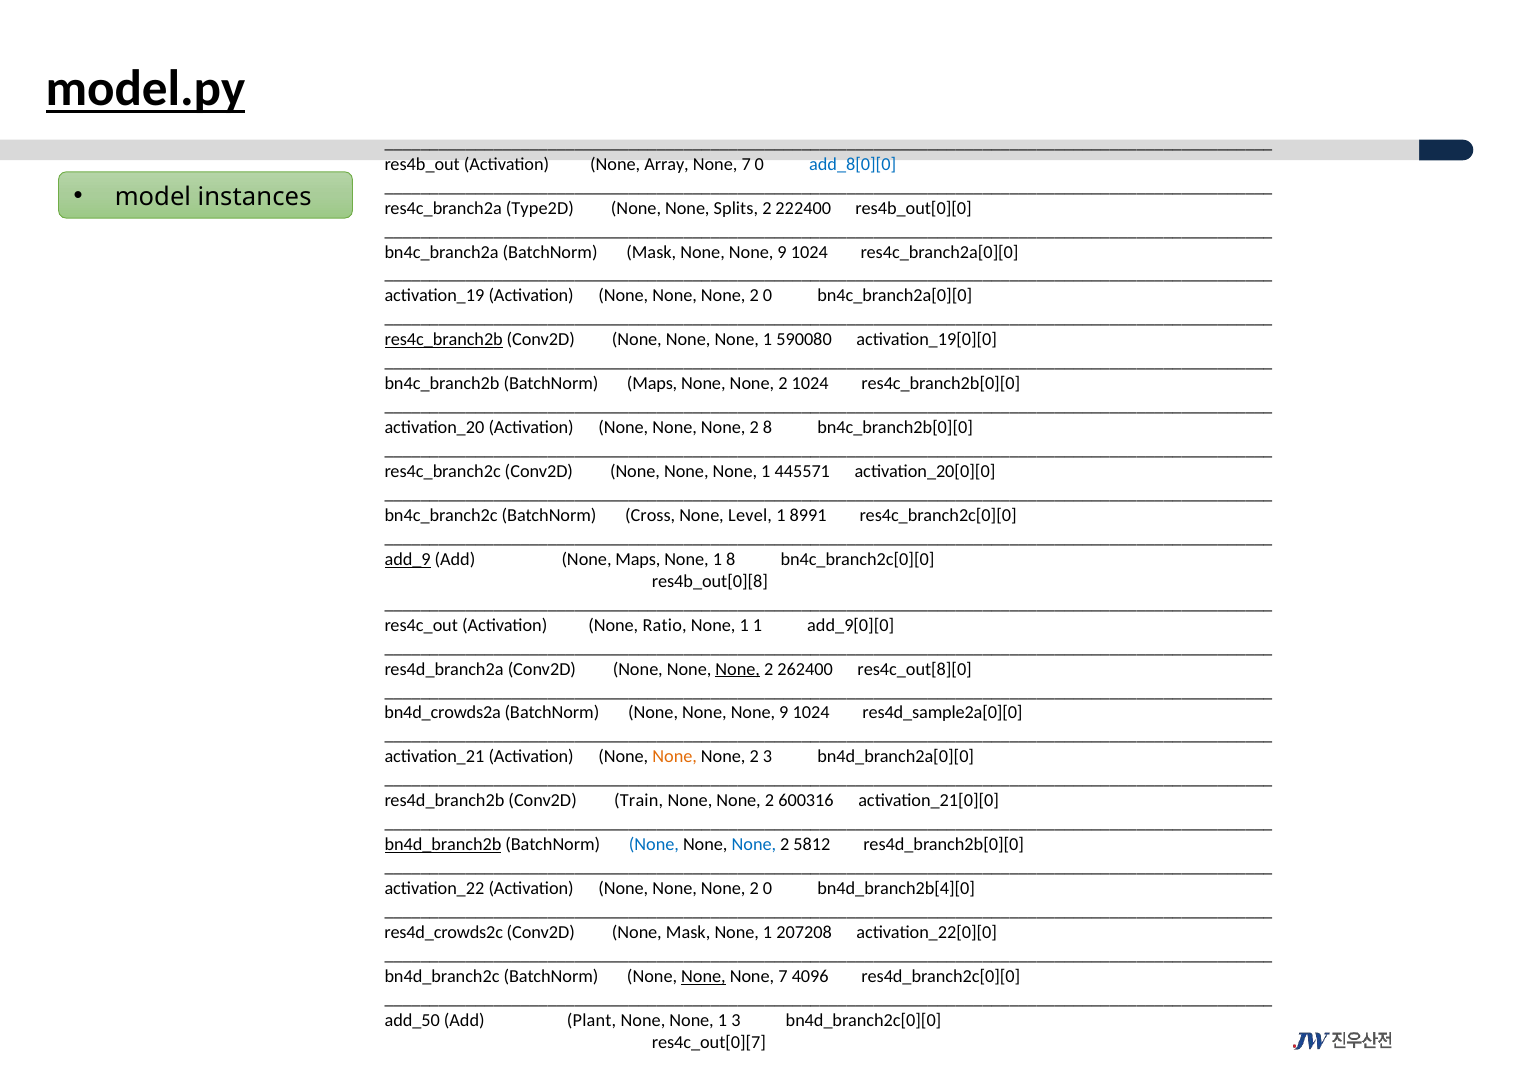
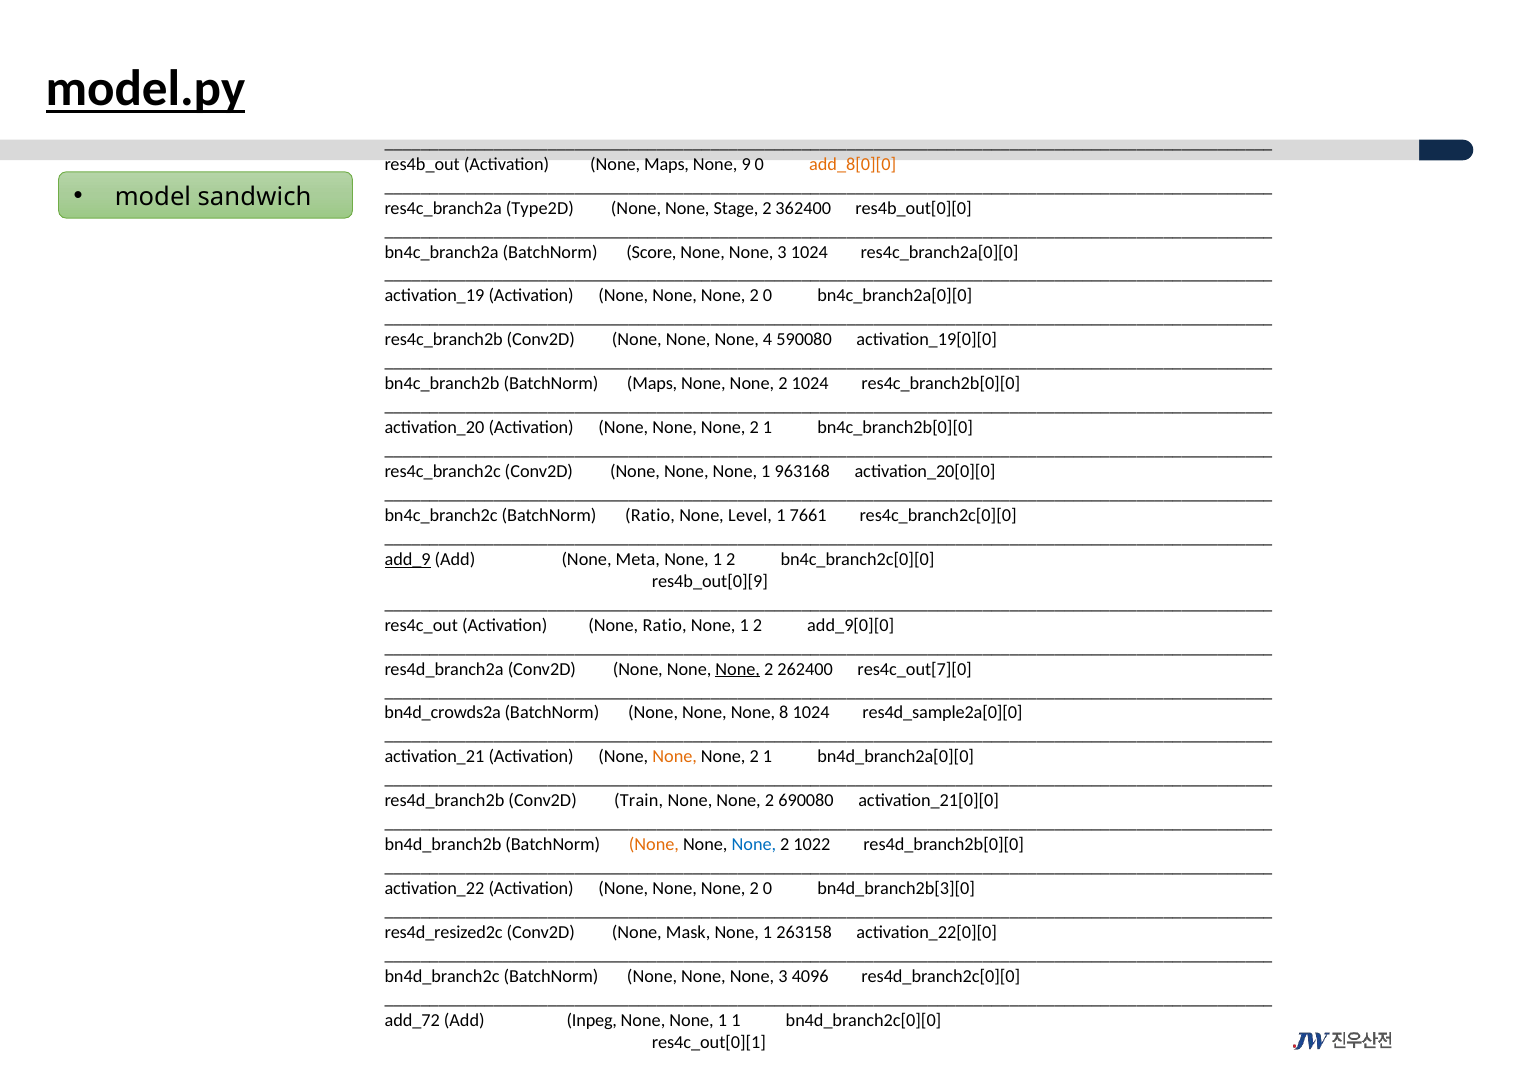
None Array: Array -> Maps
7 at (746, 164): 7 -> 9
add_8[0][0 colour: blue -> orange
instances: instances -> sandwich
Splits: Splits -> Stage
222400: 222400 -> 362400
BatchNorm Mask: Mask -> Score
9 at (782, 252): 9 -> 3
res4c_branch2b underline: present -> none
1 at (768, 340): 1 -> 4
8 at (768, 428): 8 -> 1
445571: 445571 -> 963168
BatchNorm Cross: Cross -> Ratio
8991: 8991 -> 7661
None Maps: Maps -> Meta
8 at (731, 560): 8 -> 2
res4b_out[0][8: res4b_out[0][8 -> res4b_out[0][9
1 at (758, 625): 1 -> 2
res4c_out[8][0: res4c_out[8][0 -> res4c_out[7][0
None None None 9: 9 -> 8
3 at (768, 757): 3 -> 1
600316: 600316 -> 690080
bn4d_branch2b underline: present -> none
None at (654, 845) colour: blue -> orange
5812: 5812 -> 1022
bn4d_branch2b[4][0: bn4d_branch2b[4][0 -> bn4d_branch2b[3][0
res4d_crowds2c: res4d_crowds2c -> res4d_resized2c
207208: 207208 -> 263158
None at (703, 977) underline: present -> none
7 at (783, 977): 7 -> 3
add_50: add_50 -> add_72
Plant: Plant -> Inpeg
1 3: 3 -> 1
res4c_out[0][7: res4c_out[0][7 -> res4c_out[0][1
